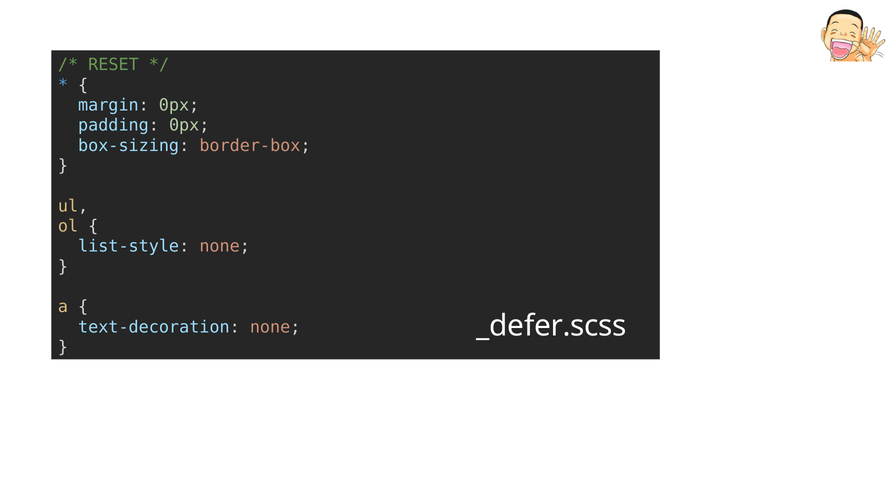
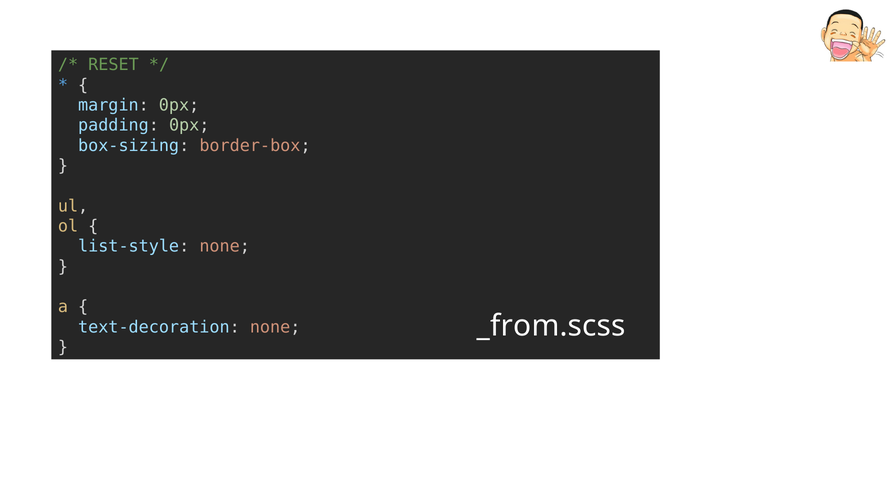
_defer.scss: _defer.scss -> _from.scss
